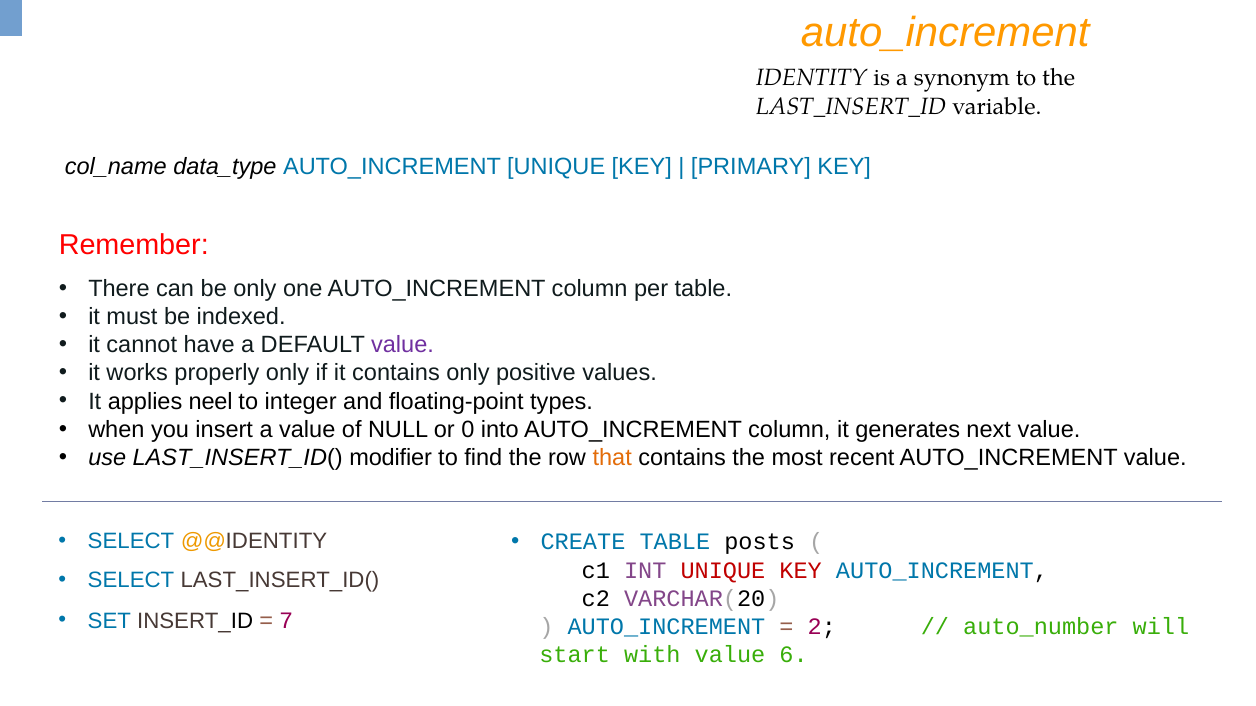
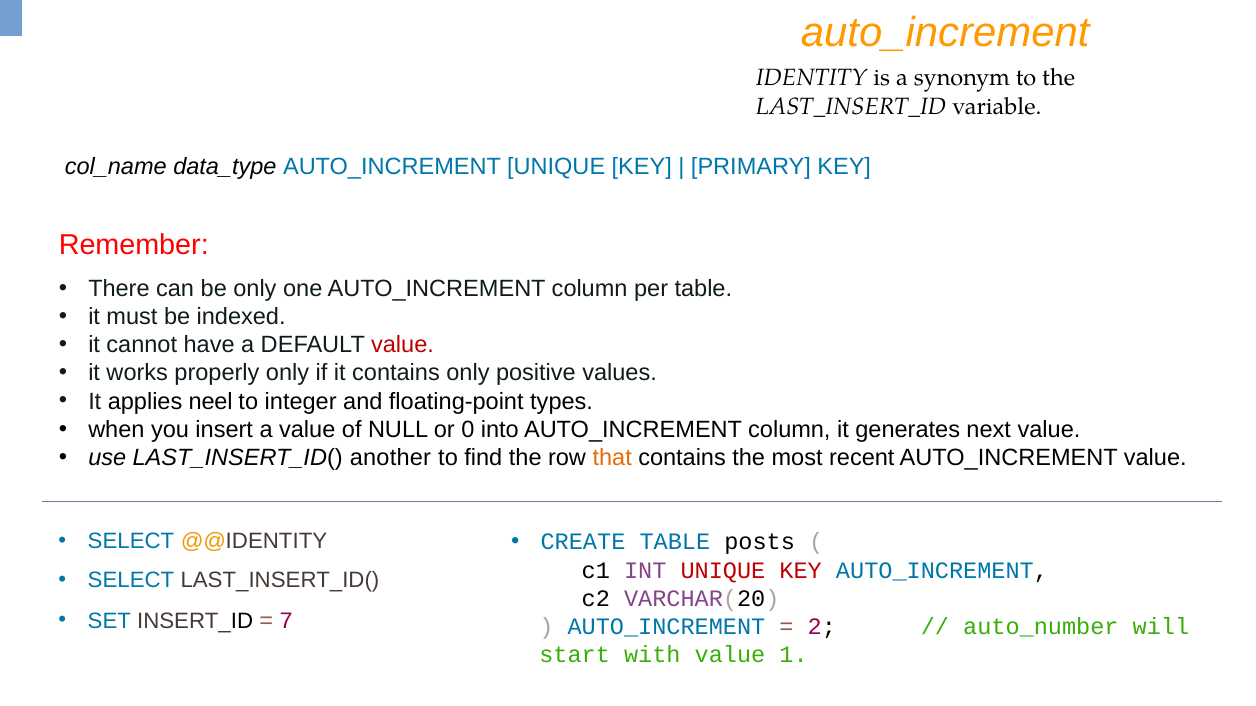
value at (403, 345) colour: purple -> red
modifier: modifier -> another
6: 6 -> 1
